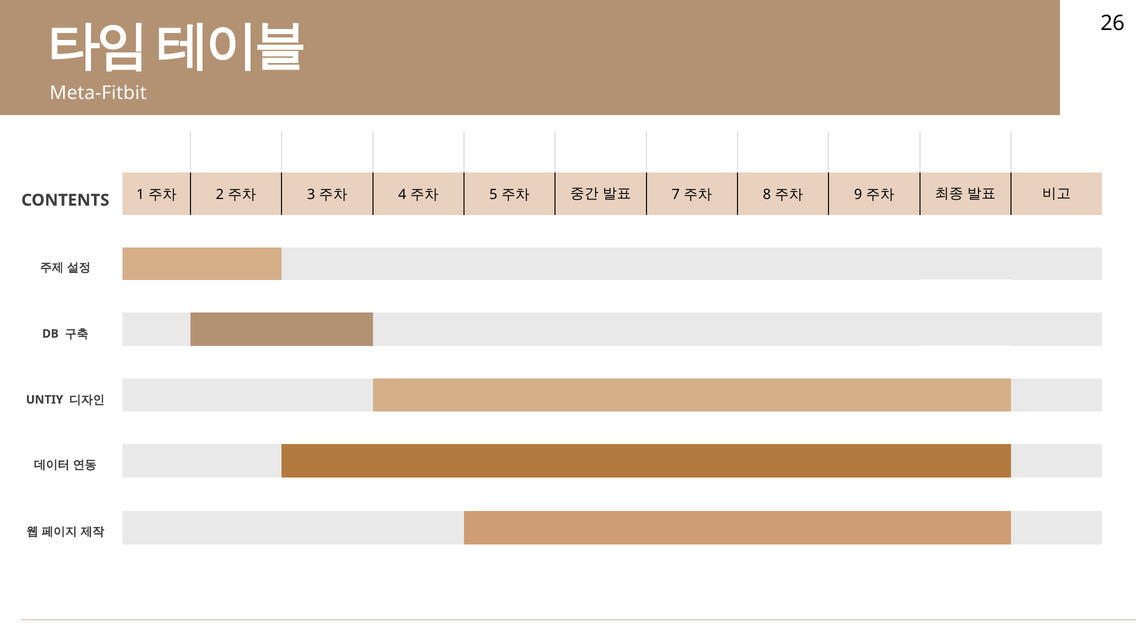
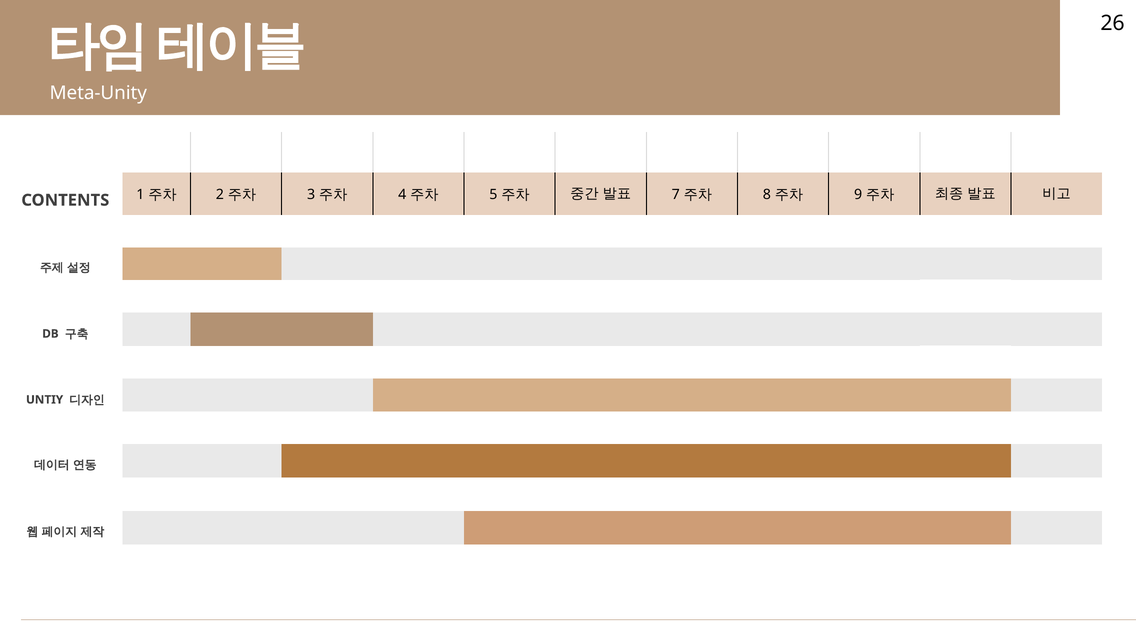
Meta-Fitbit: Meta-Fitbit -> Meta-Unity
